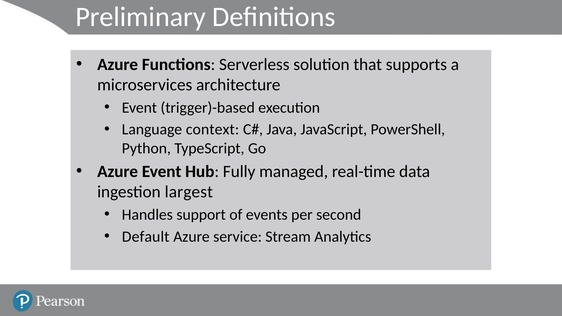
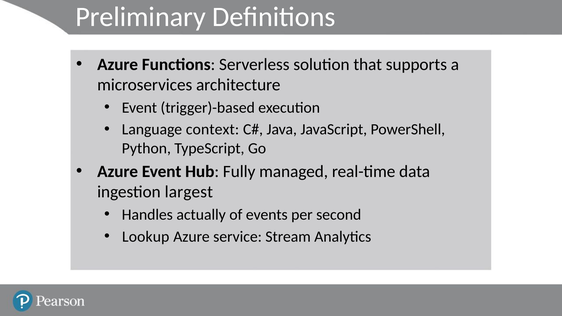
support: support -> actually
Default: Default -> Lookup
